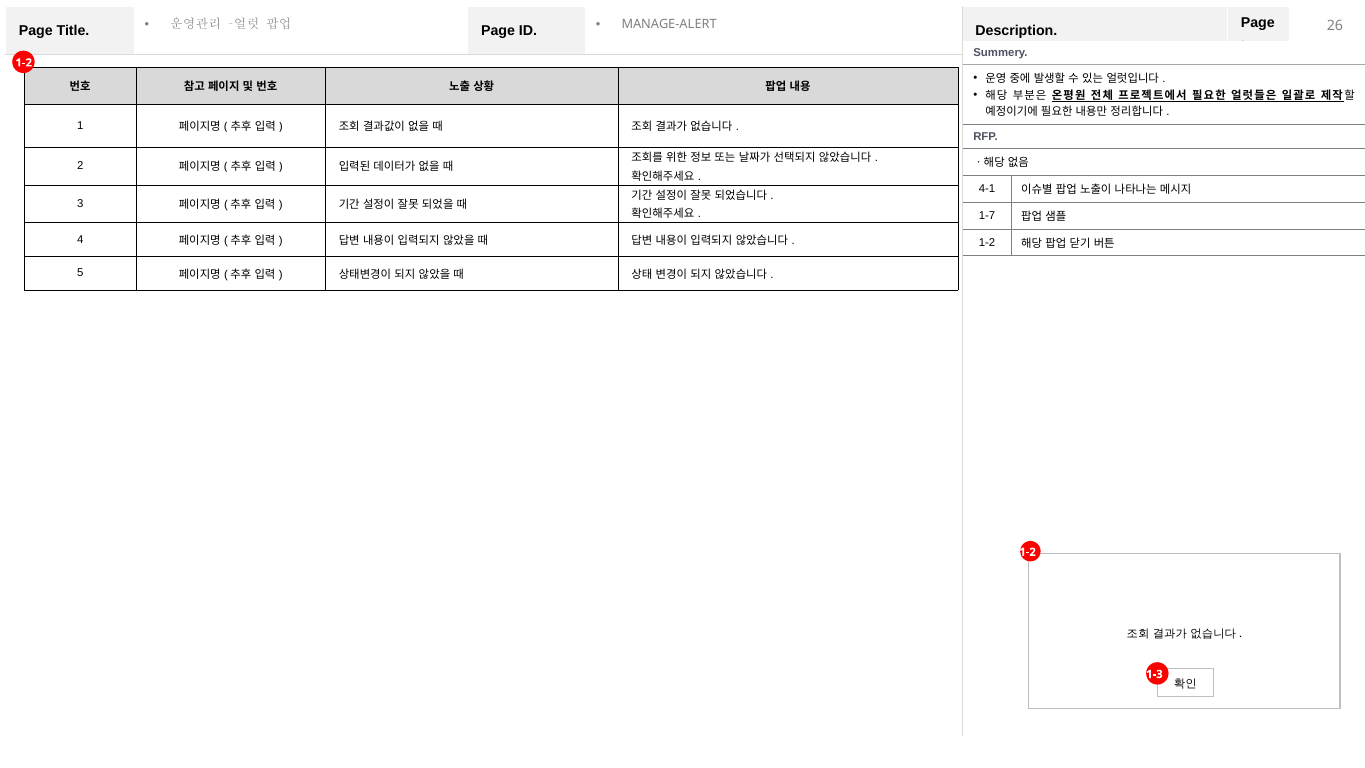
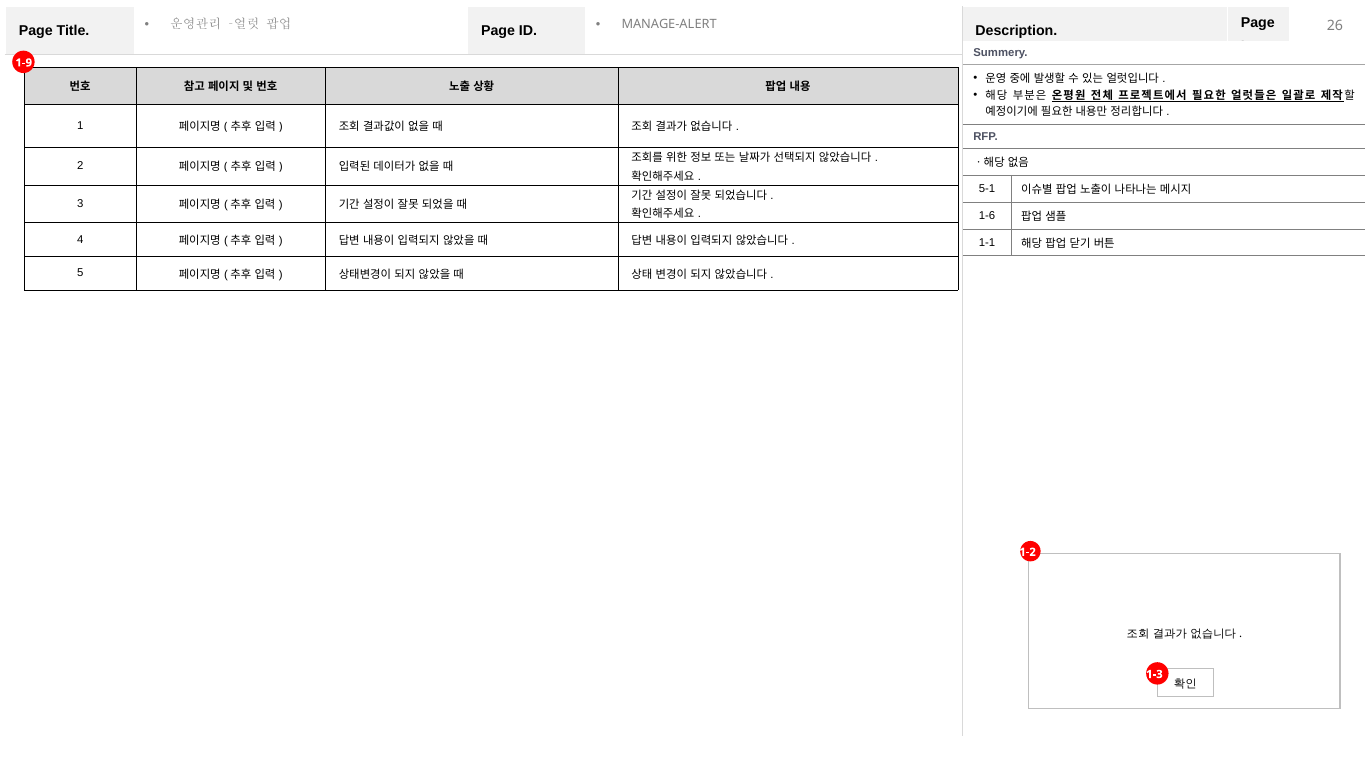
1-2 at (24, 63): 1-2 -> 1-9
4-1: 4-1 -> 5-1
1-7: 1-7 -> 1-6
1-2 at (987, 242): 1-2 -> 1-1
